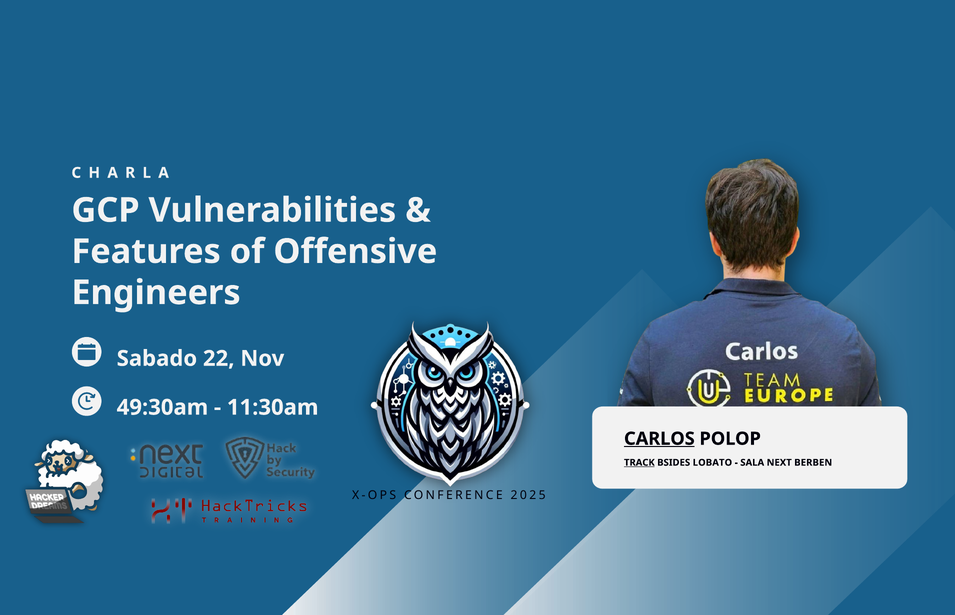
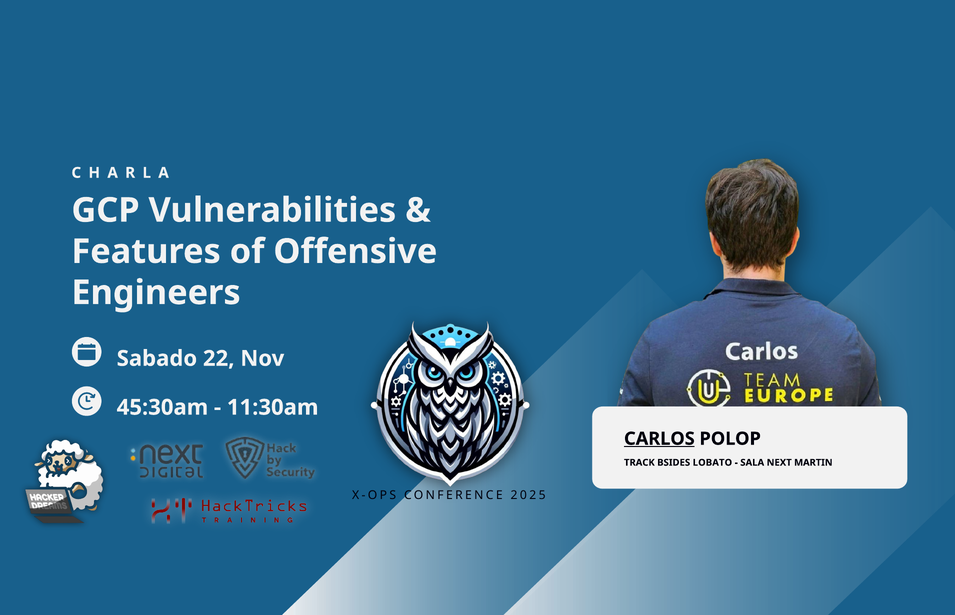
49:30am: 49:30am -> 45:30am
TRACK underline: present -> none
BERBEN: BERBEN -> MARTIN
